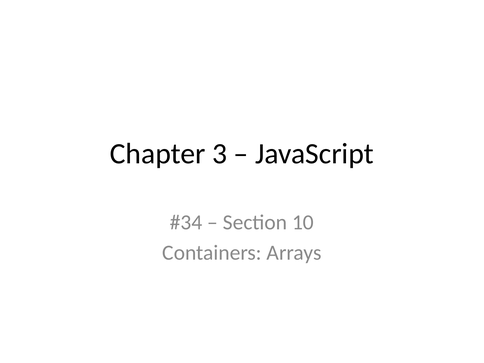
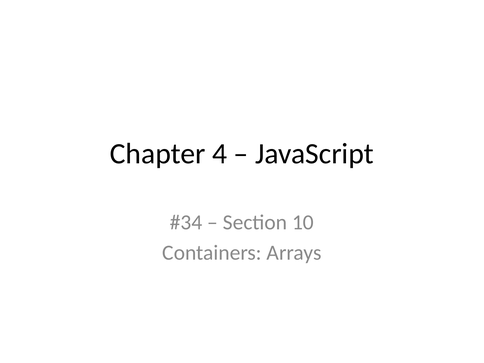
3: 3 -> 4
